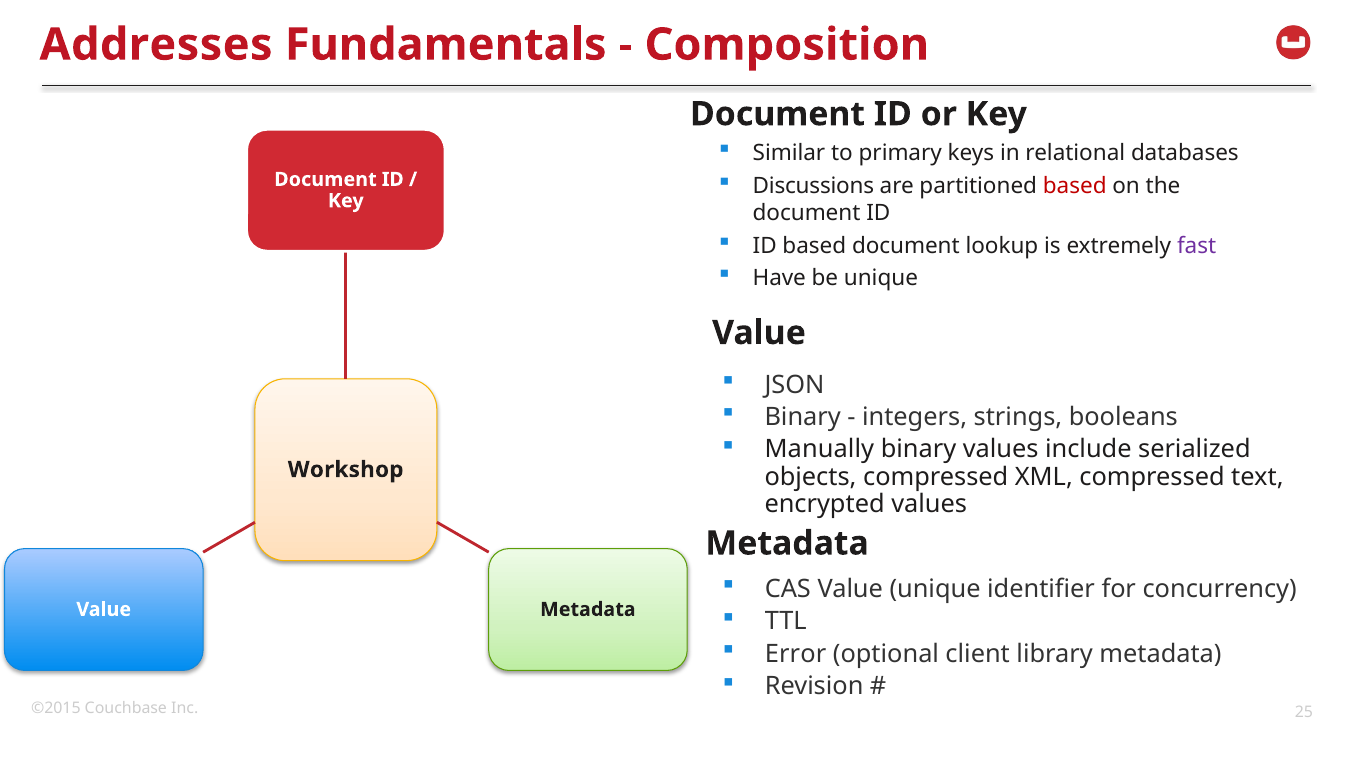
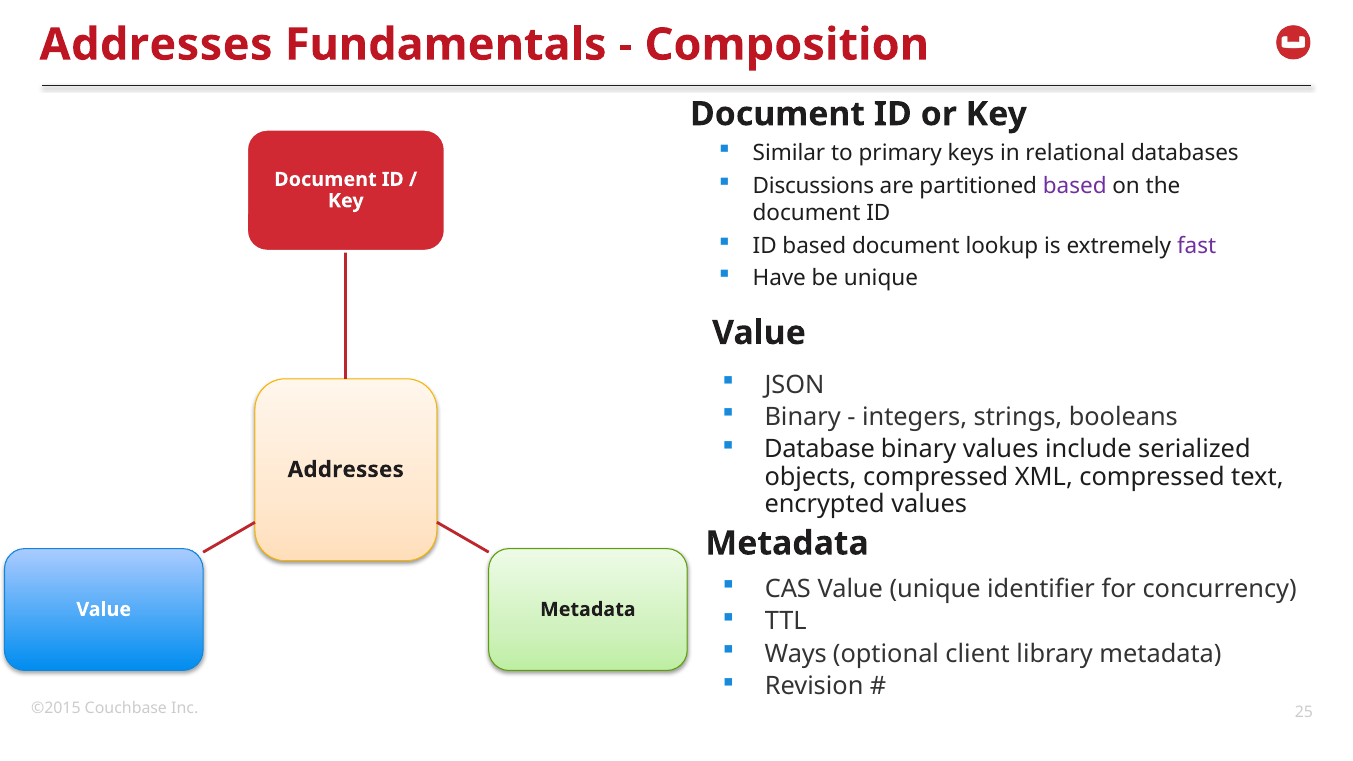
based at (1075, 186) colour: red -> purple
Manually: Manually -> Database
Workshop at (346, 470): Workshop -> Addresses
Error: Error -> Ways
